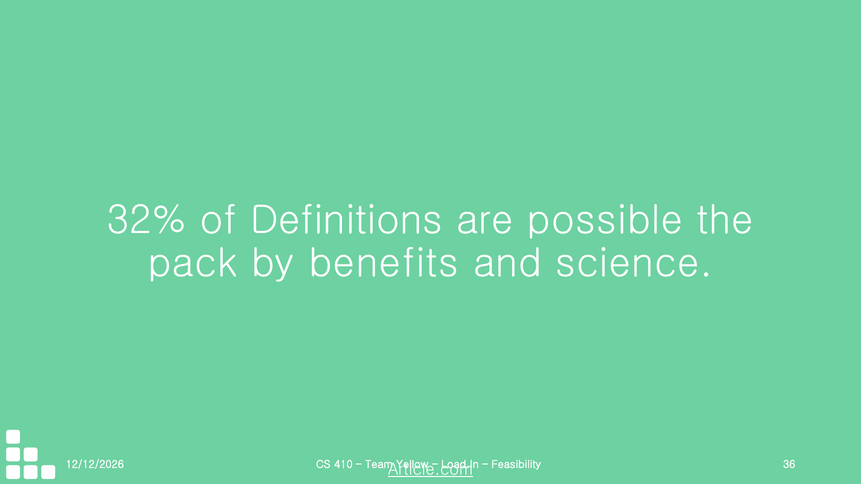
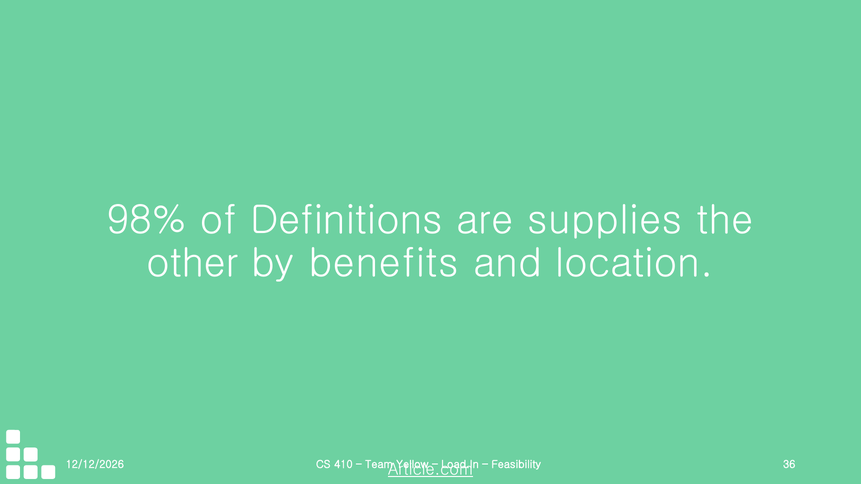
32%: 32% -> 98%
possible: possible -> supplies
pack: pack -> other
science: science -> location
